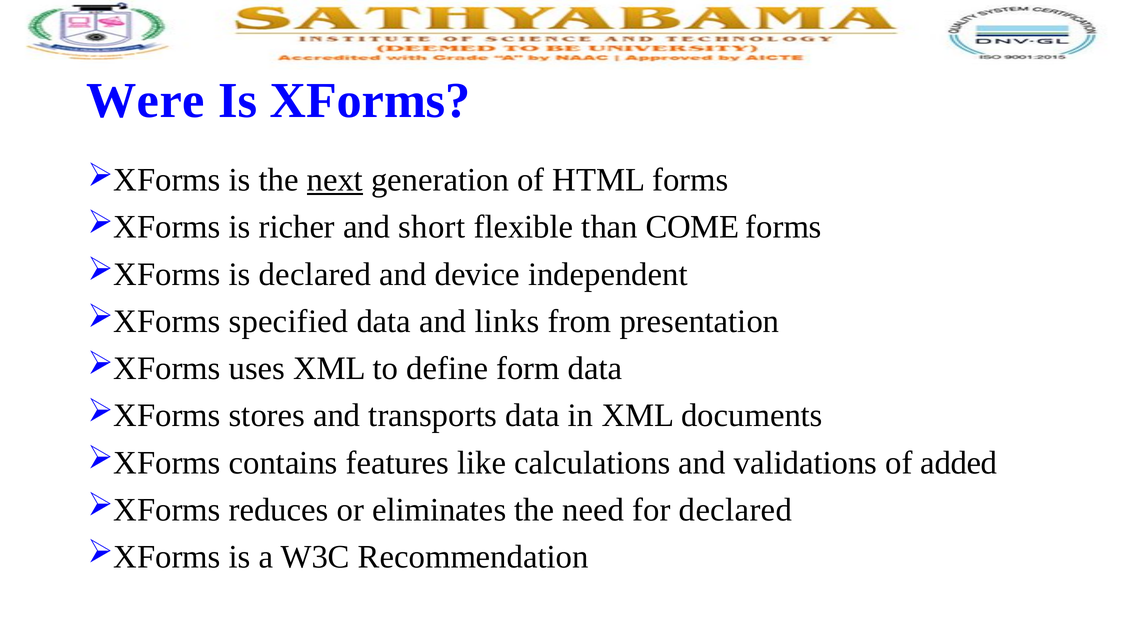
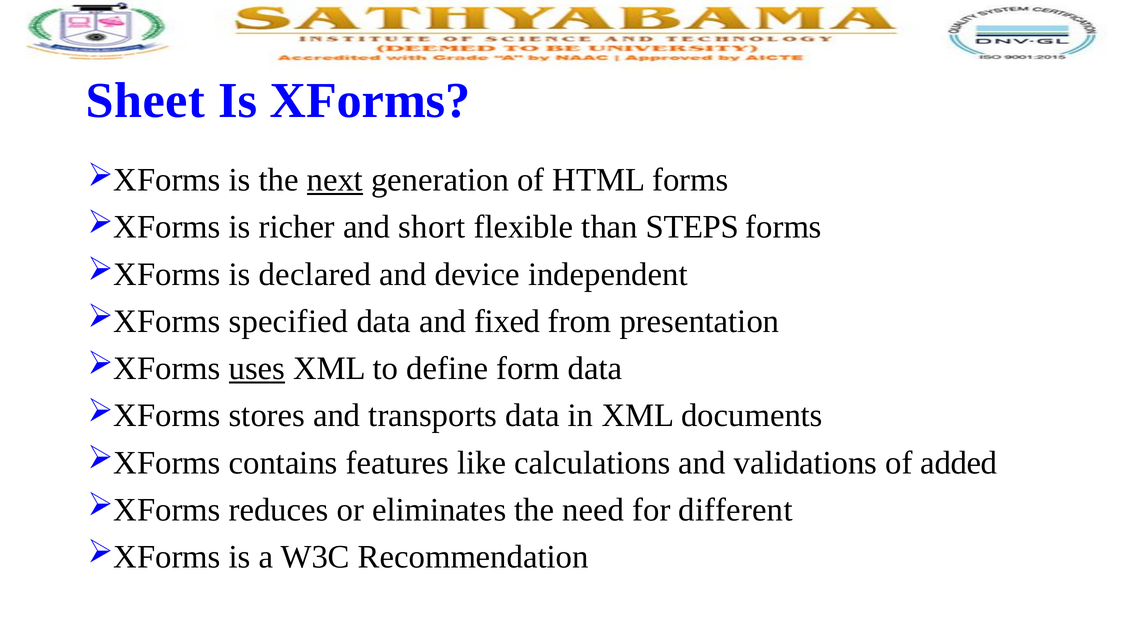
Were: Were -> Sheet
COME: COME -> STEPS
links: links -> fixed
uses underline: none -> present
for declared: declared -> different
